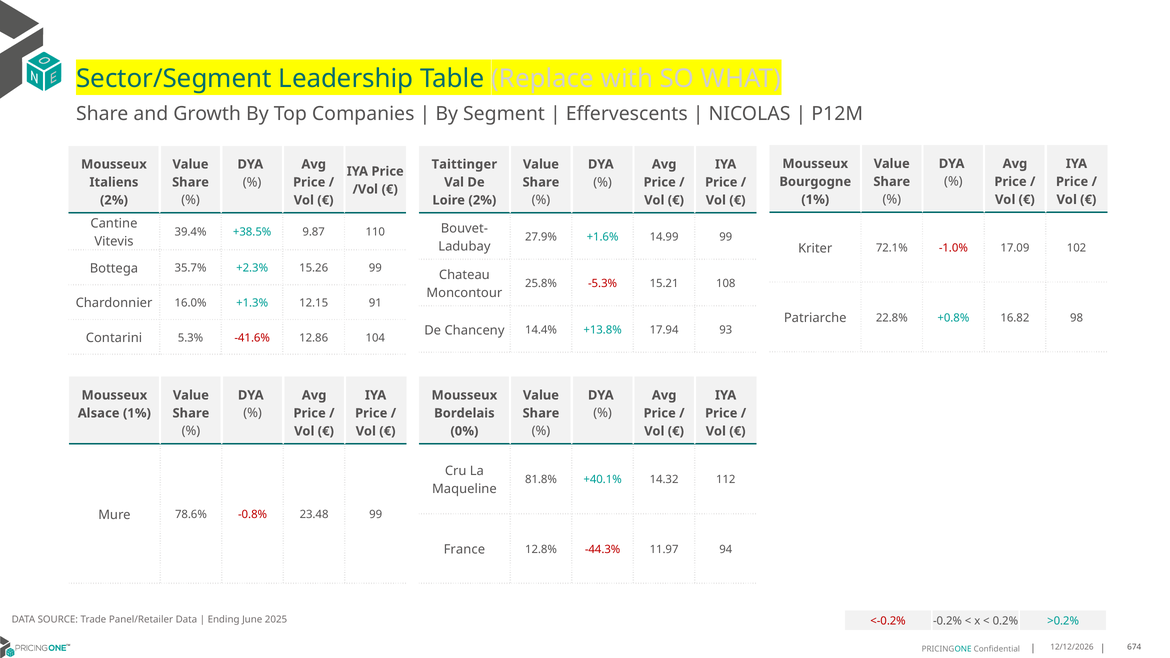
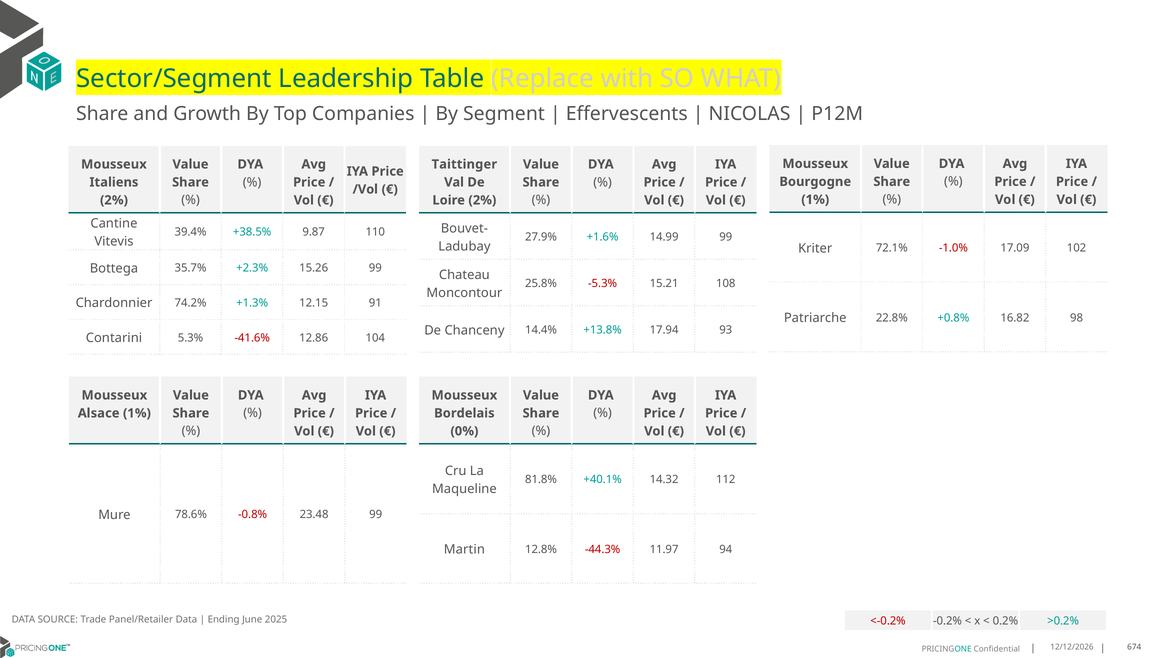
16.0%: 16.0% -> 74.2%
France: France -> Martin
